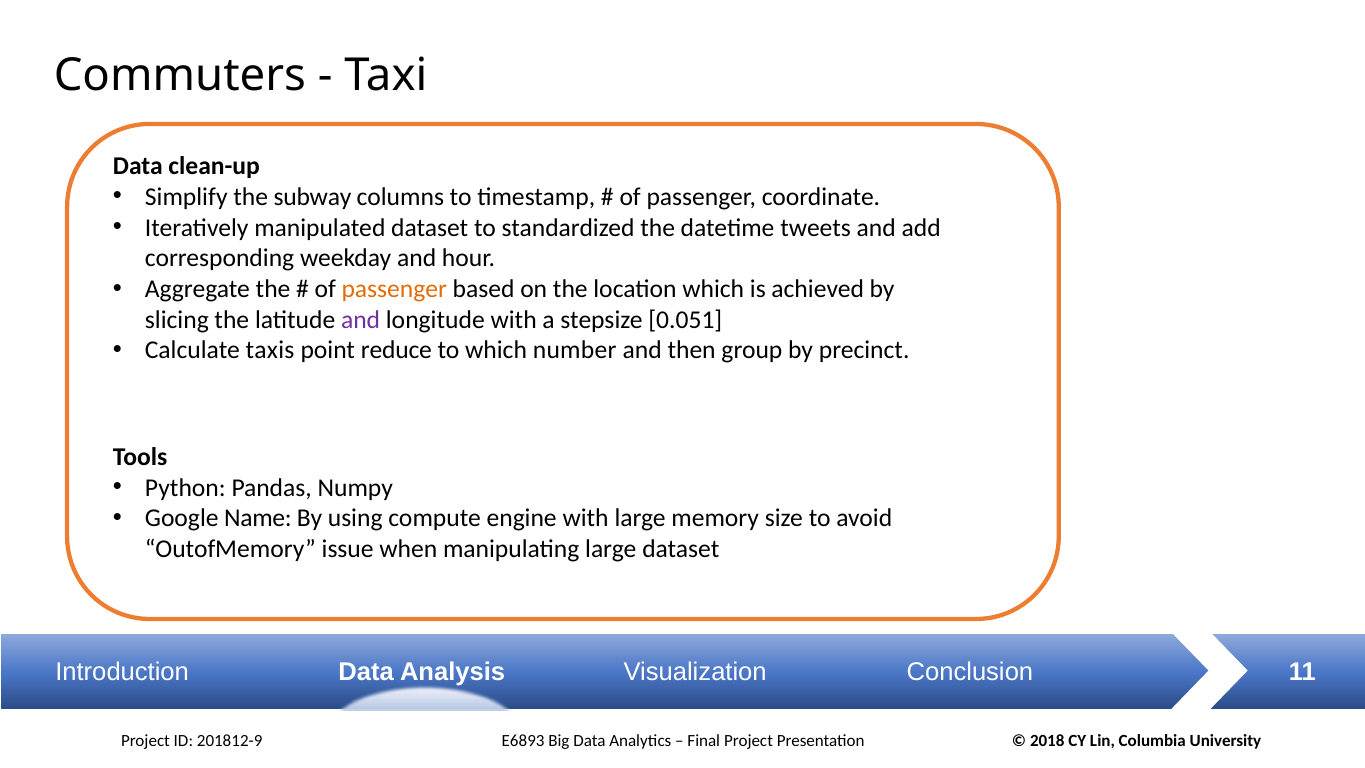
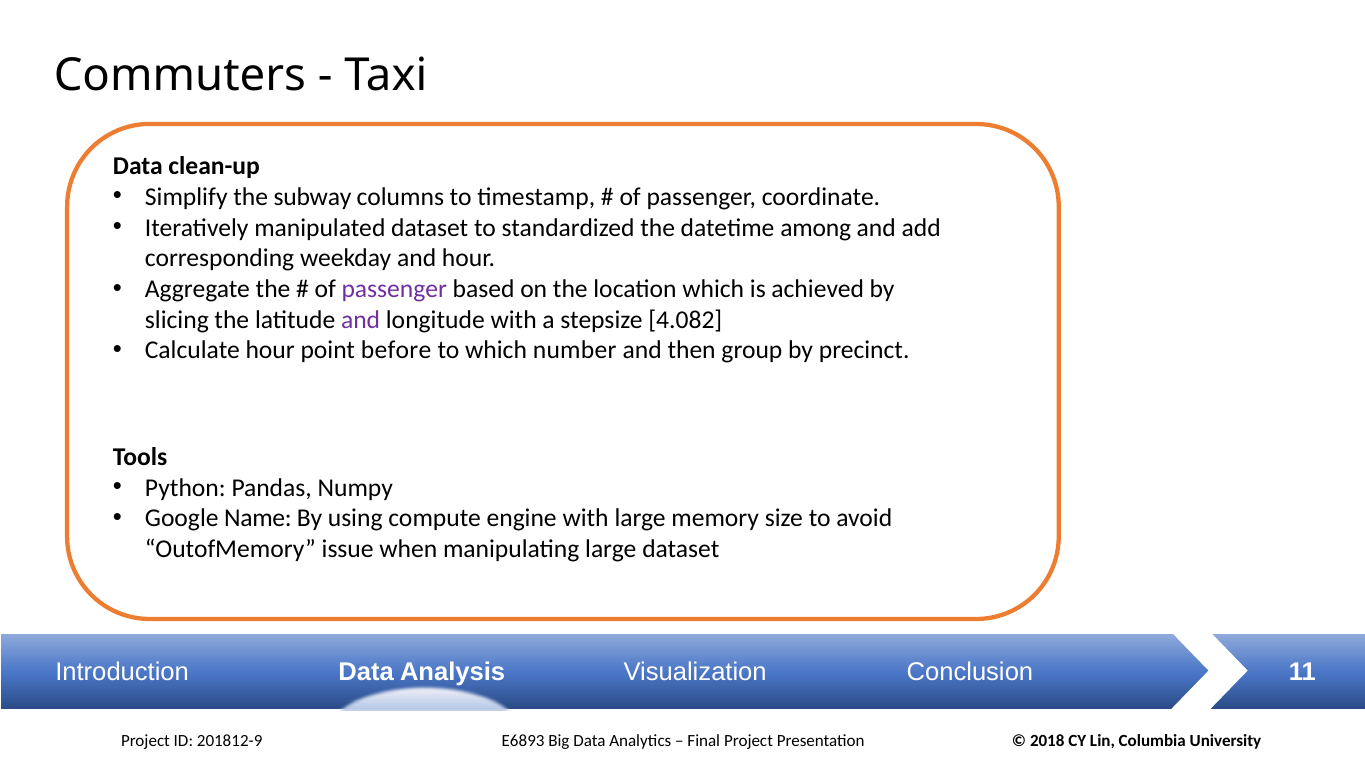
tweets: tweets -> among
passenger at (394, 289) colour: orange -> purple
0.051: 0.051 -> 4.082
Calculate taxis: taxis -> hour
reduce: reduce -> before
